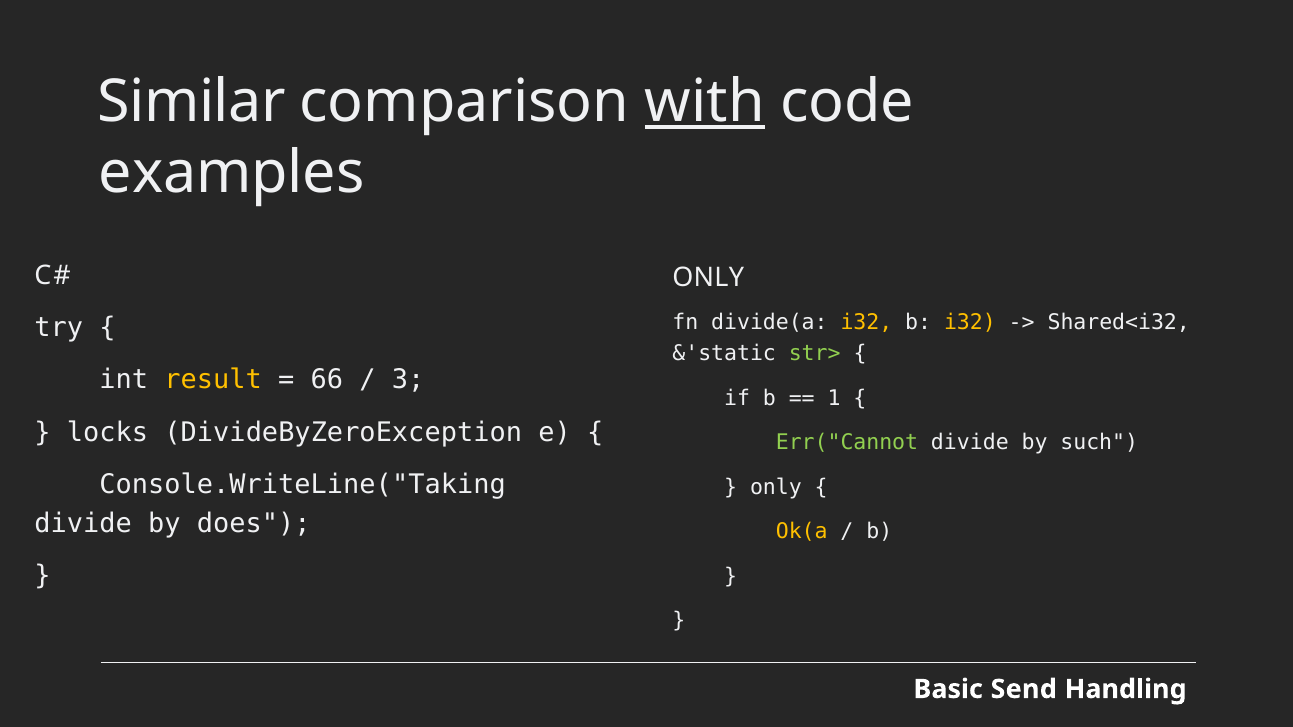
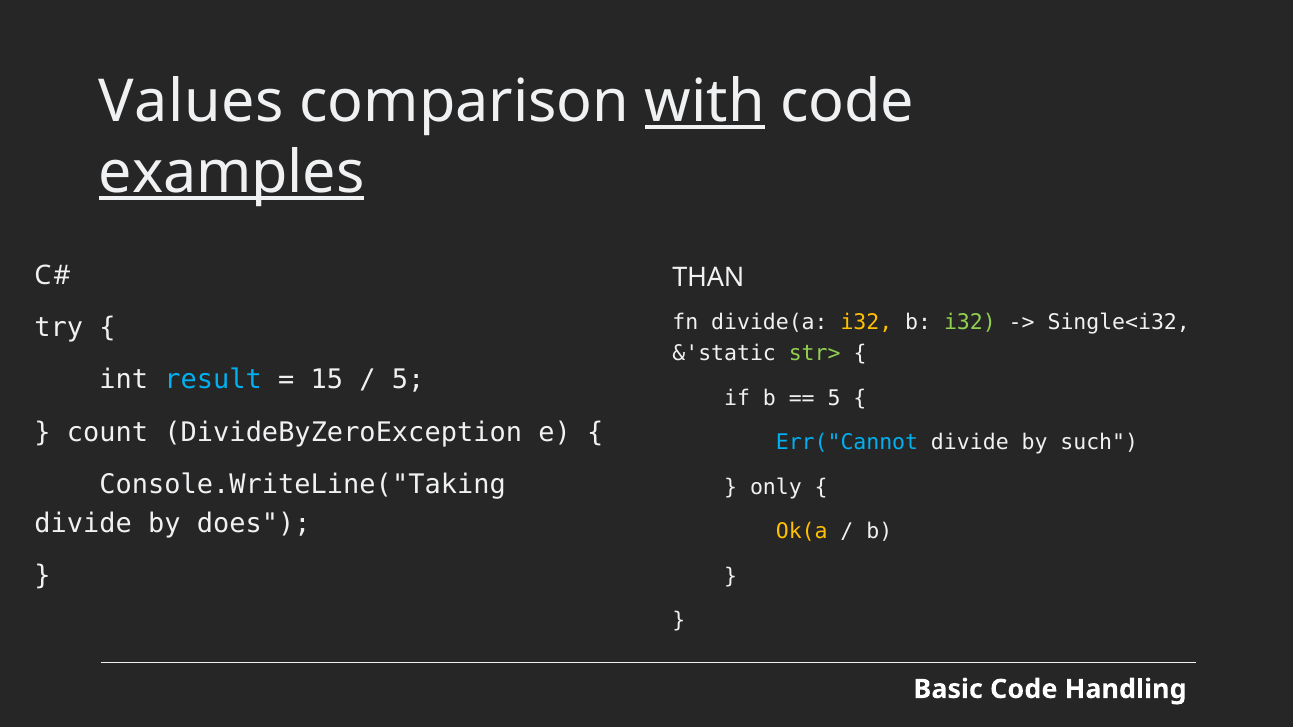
Similar: Similar -> Values
examples underline: none -> present
ONLY at (708, 278): ONLY -> THAN
i32 at (970, 323) colour: yellow -> light green
Shared<i32: Shared<i32 -> Single<i32
result colour: yellow -> light blue
66: 66 -> 15
3 at (408, 380): 3 -> 5
1 at (834, 398): 1 -> 5
locks: locks -> count
Err("Cannot colour: light green -> light blue
Basic Send: Send -> Code
